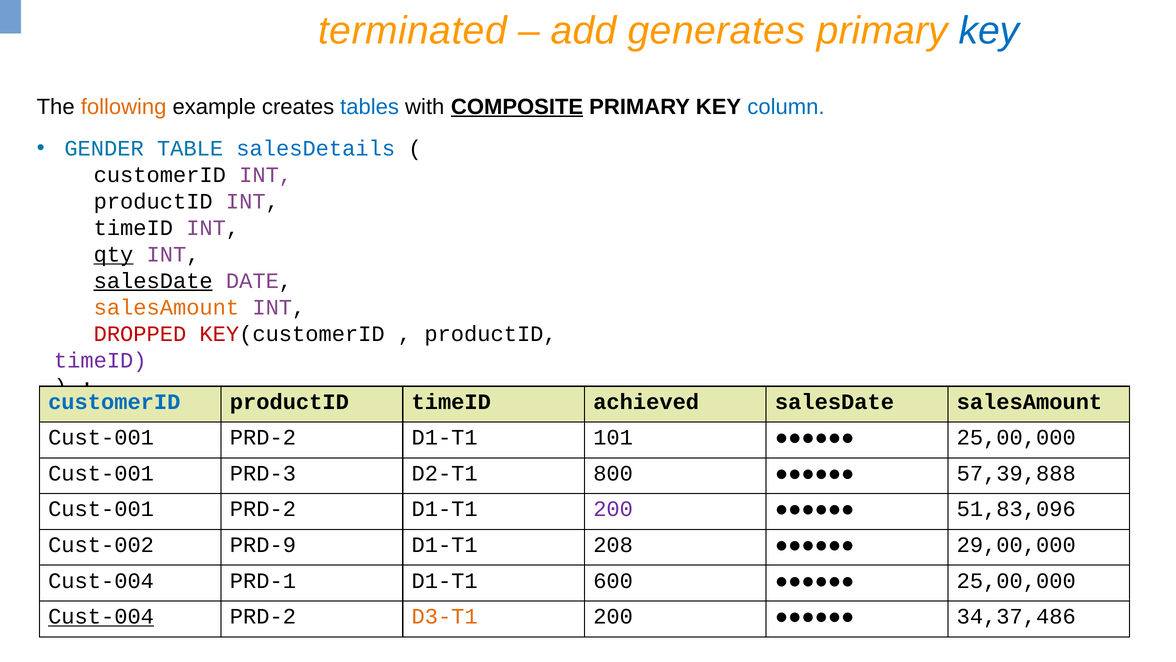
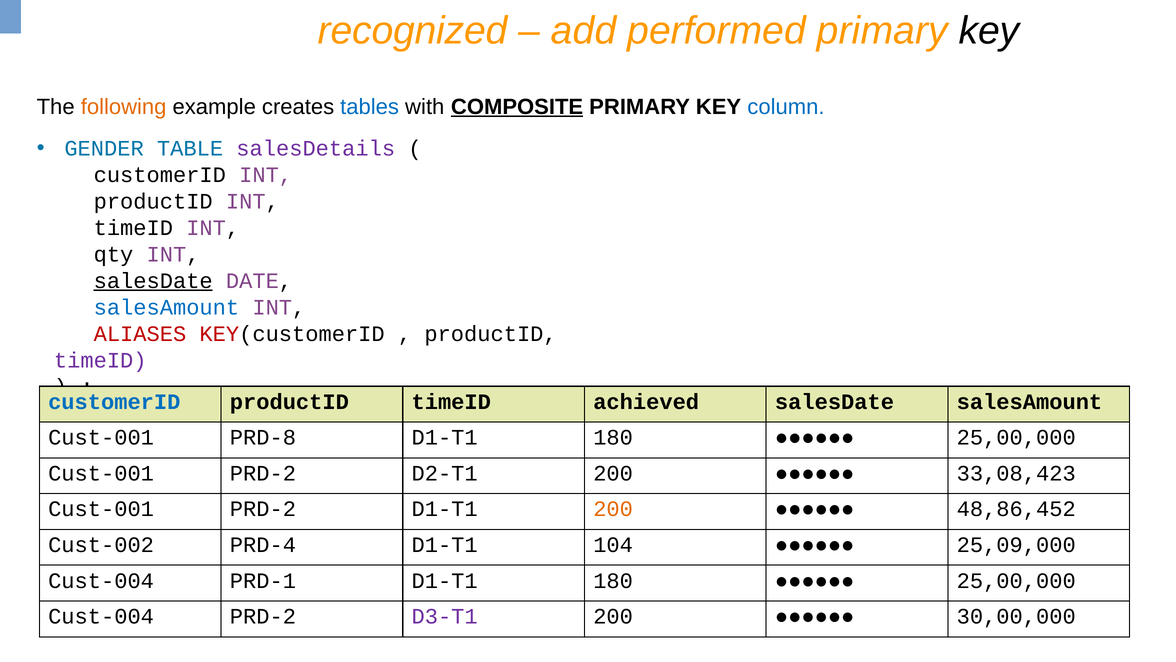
terminated: terminated -> recognized
generates: generates -> performed
key at (989, 31) colour: blue -> black
salesDetails colour: blue -> purple
qty underline: present -> none
salesAmount at (166, 307) colour: orange -> blue
DROPPED: DROPPED -> ALIASES
PRD-2 at (263, 437): PRD-2 -> PRD-8
101 at (613, 437): 101 -> 180
PRD-3 at (263, 473): PRD-3 -> PRD-2
D2-T1 800: 800 -> 200
57,39,888: 57,39,888 -> 33,08,423
200 at (613, 509) colour: purple -> orange
51,83,096: 51,83,096 -> 48,86,452
PRD-9: PRD-9 -> PRD-4
208: 208 -> 104
29,00,000: 29,00,000 -> 25,09,000
PRD-1 D1-T1 600: 600 -> 180
Cust-004 at (101, 616) underline: present -> none
D3-T1 colour: orange -> purple
34,37,486: 34,37,486 -> 30,00,000
